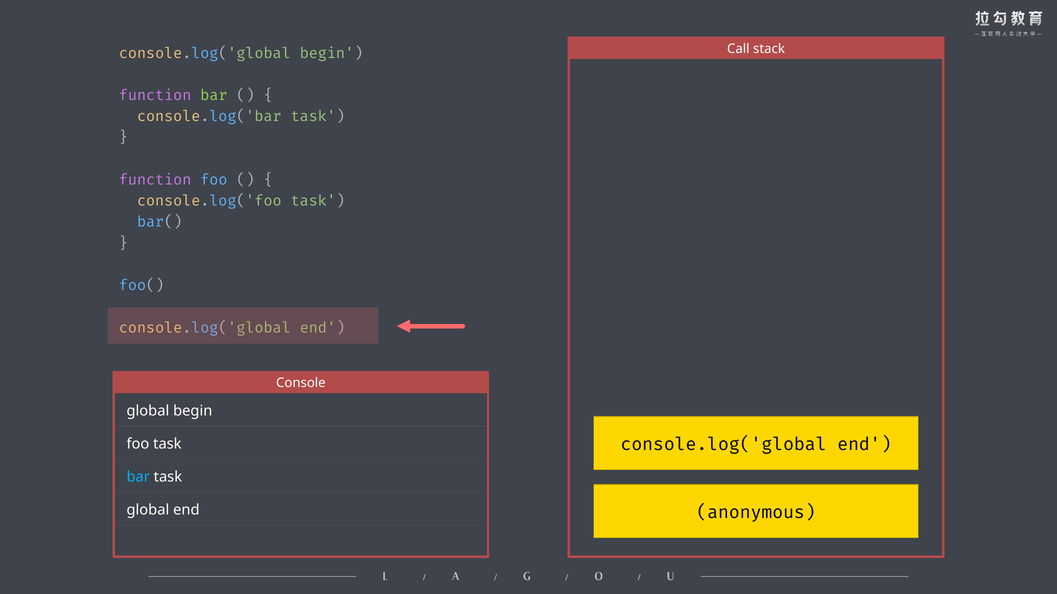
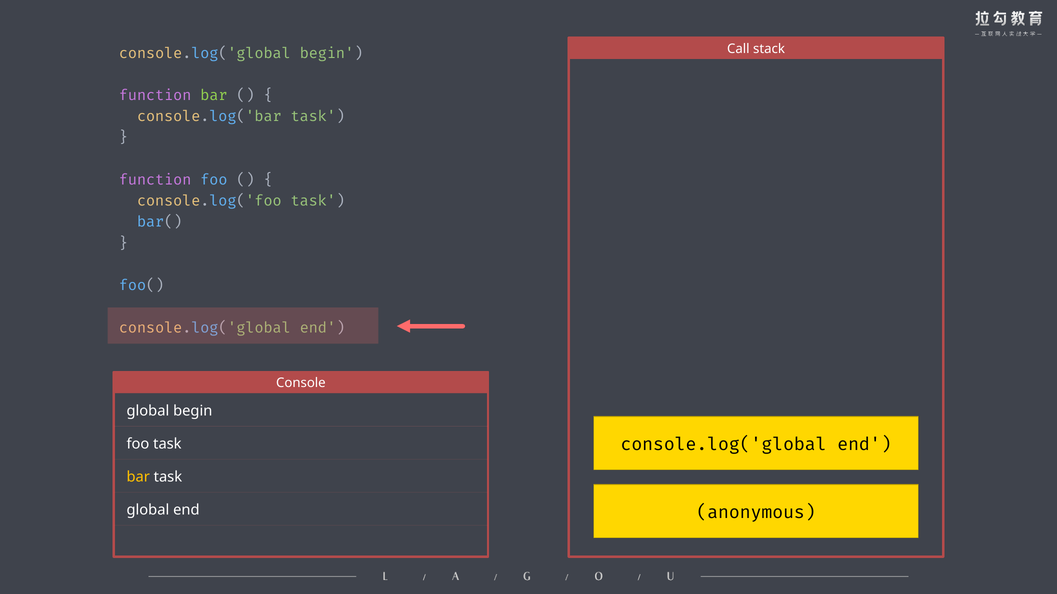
bar at (138, 477) colour: light blue -> yellow
